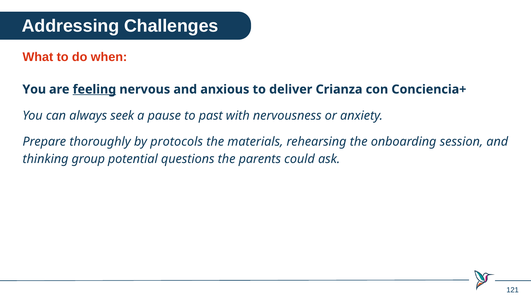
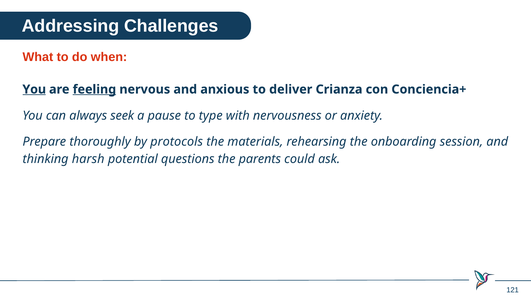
You at (34, 89) underline: none -> present
past: past -> type
group: group -> harsh
